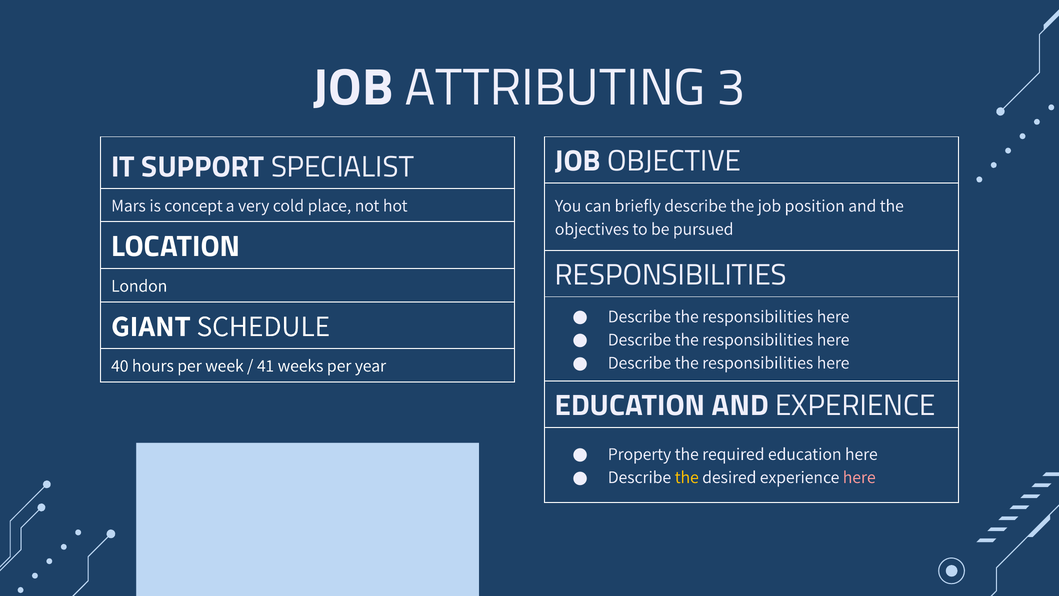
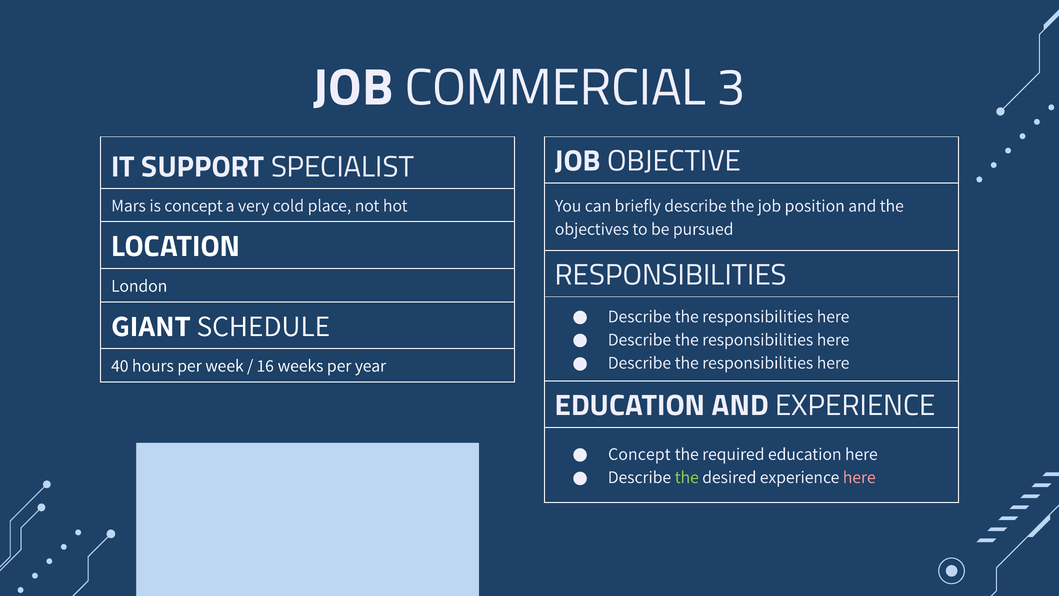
ATTRIBUTING: ATTRIBUTING -> COMMERCIAL
41: 41 -> 16
Property at (639, 454): Property -> Concept
the at (687, 477) colour: yellow -> light green
